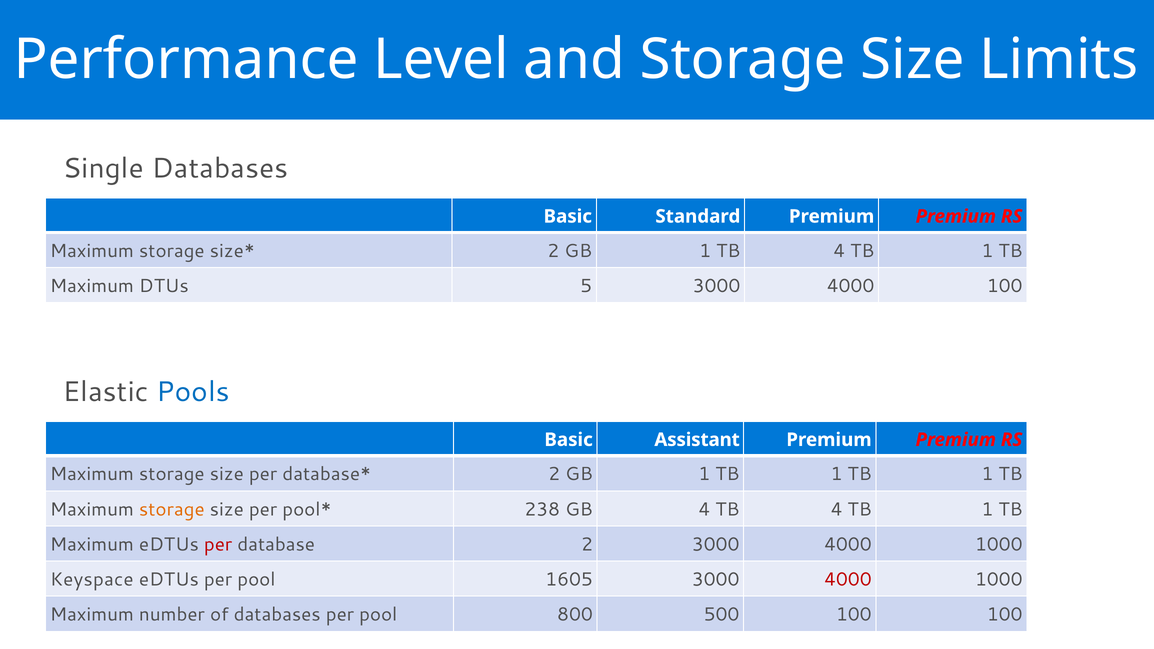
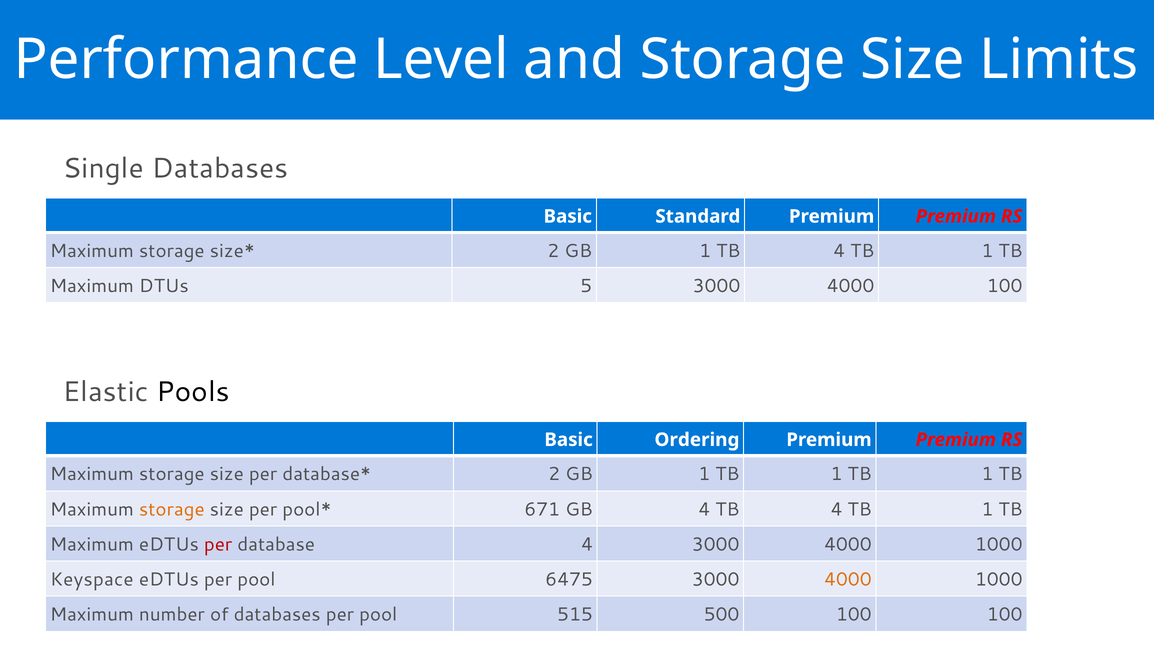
Pools colour: blue -> black
Assistant: Assistant -> Ordering
238: 238 -> 671
database 2: 2 -> 4
1605: 1605 -> 6475
4000 at (848, 580) colour: red -> orange
800: 800 -> 515
